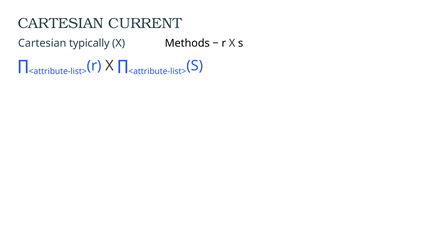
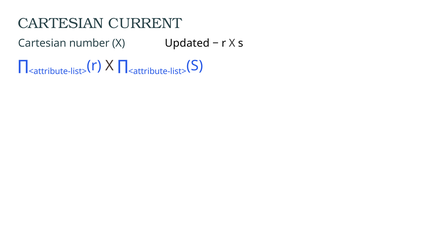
typically: typically -> number
Methods: Methods -> Updated
